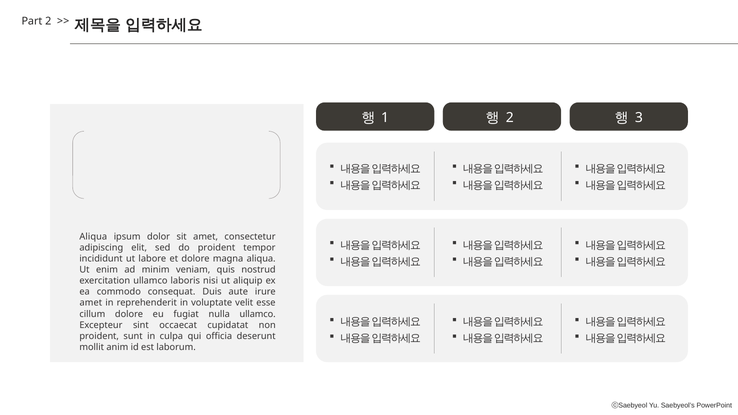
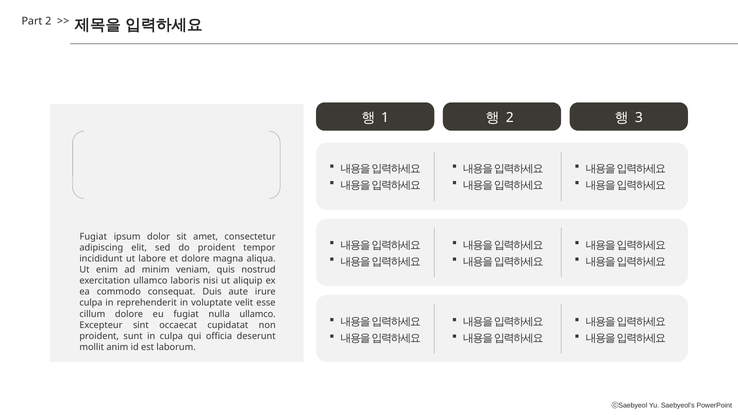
Aliqua at (93, 237): Aliqua -> Fugiat
amet at (91, 303): amet -> culpa
